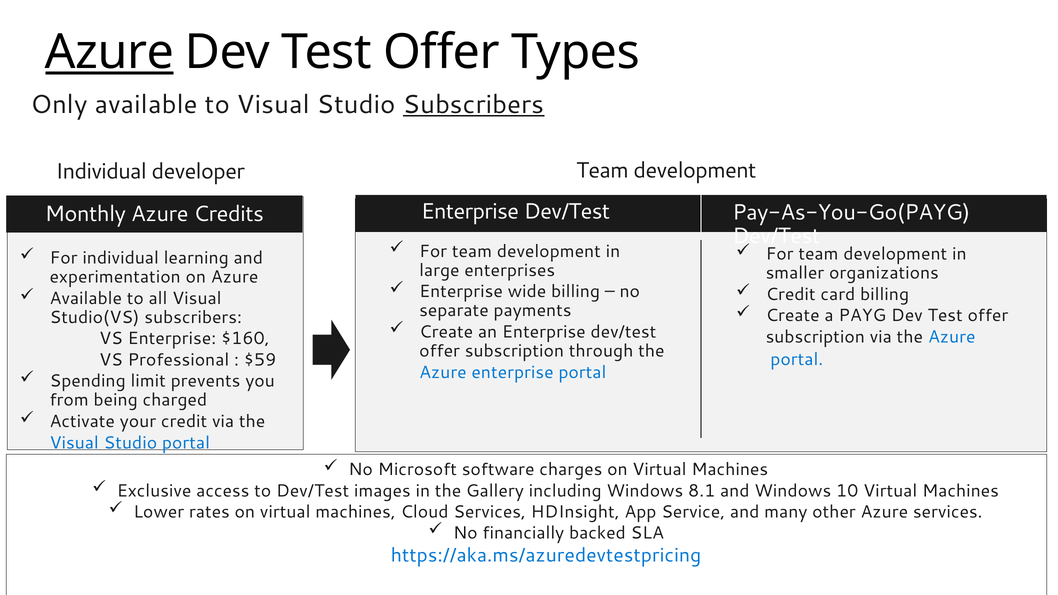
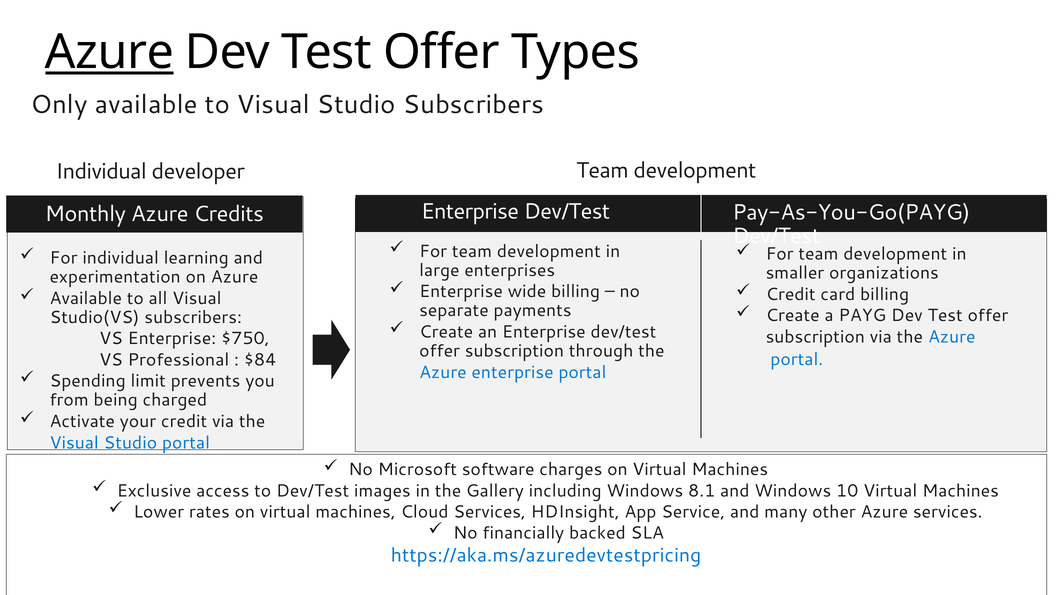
Subscribers at (474, 104) underline: present -> none
$160: $160 -> $750
$59: $59 -> $84
